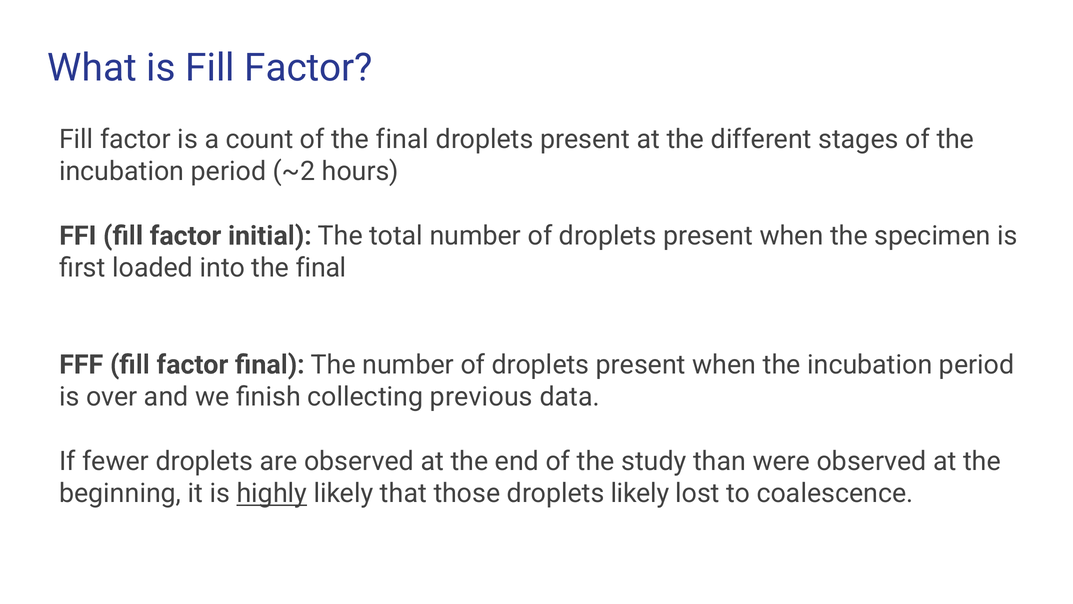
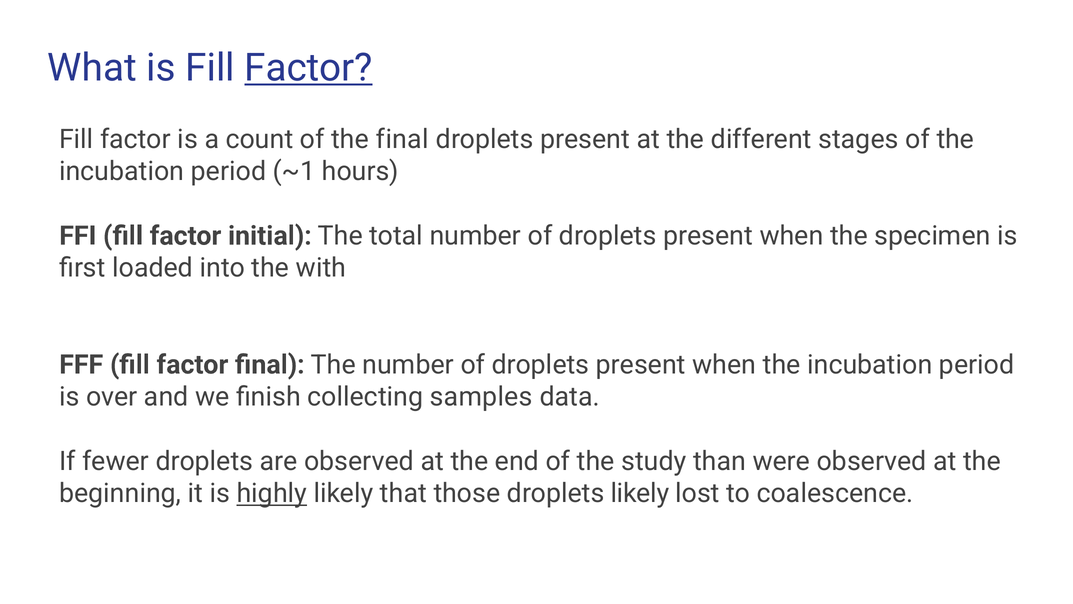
Factor at (309, 68) underline: none -> present
~2: ~2 -> ~1
into the final: final -> with
previous: previous -> samples
